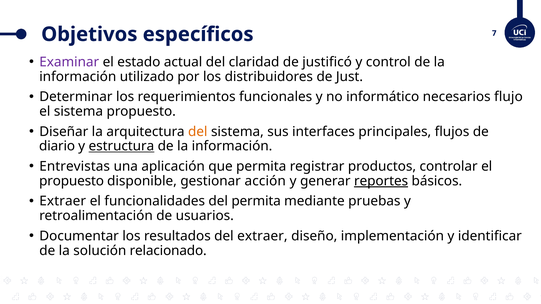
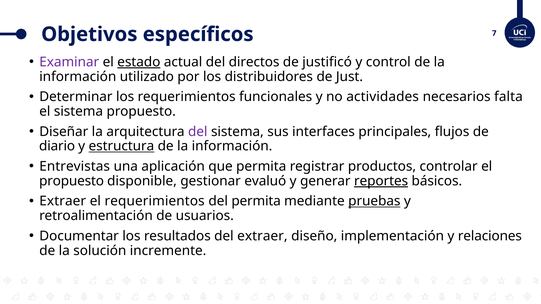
estado underline: none -> present
claridad: claridad -> directos
informático: informático -> actividades
flujo: flujo -> falta
del at (198, 132) colour: orange -> purple
acción: acción -> evaluó
el funcionalidades: funcionalidades -> requerimientos
pruebas underline: none -> present
identificar: identificar -> relaciones
relacionado: relacionado -> incremente
